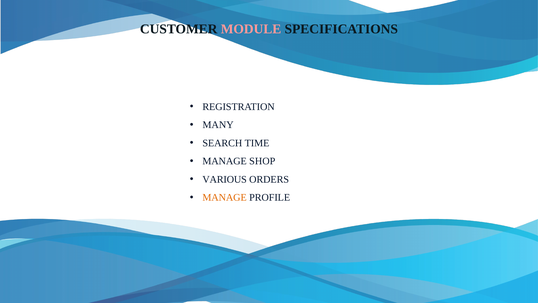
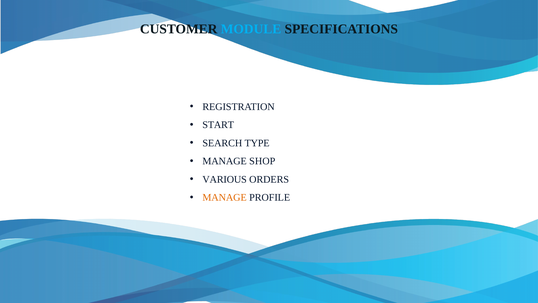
MODULE colour: pink -> light blue
MANY: MANY -> START
TIME: TIME -> TYPE
